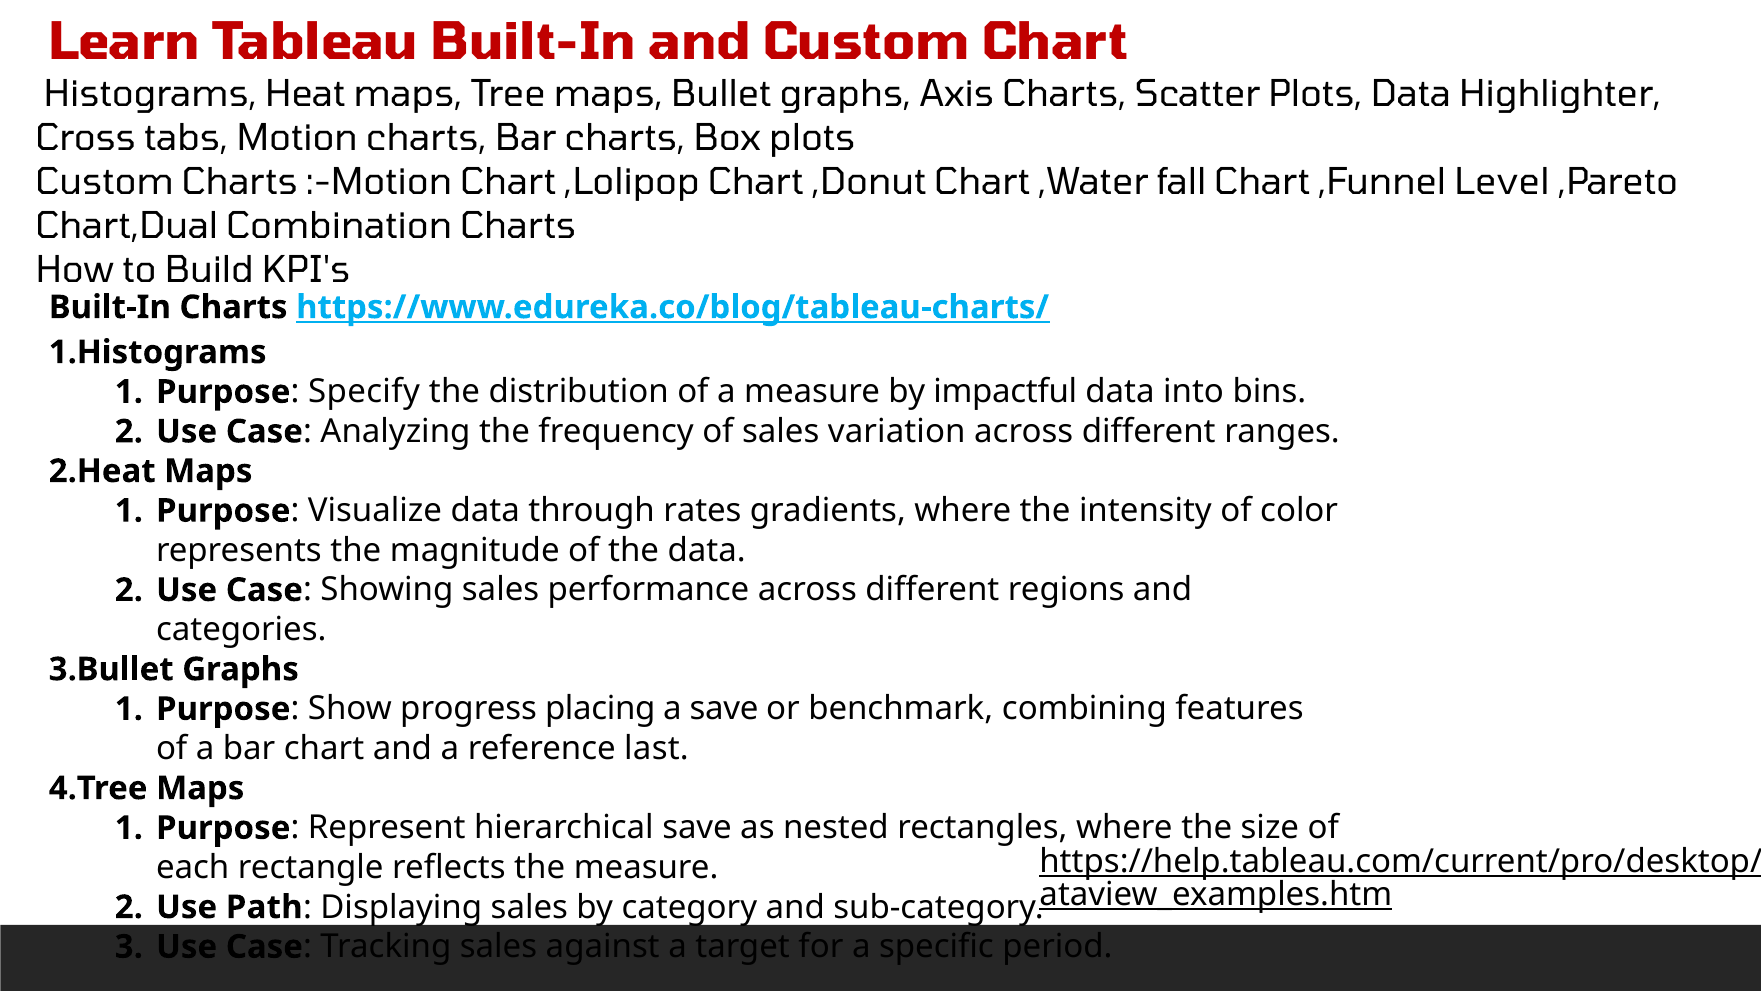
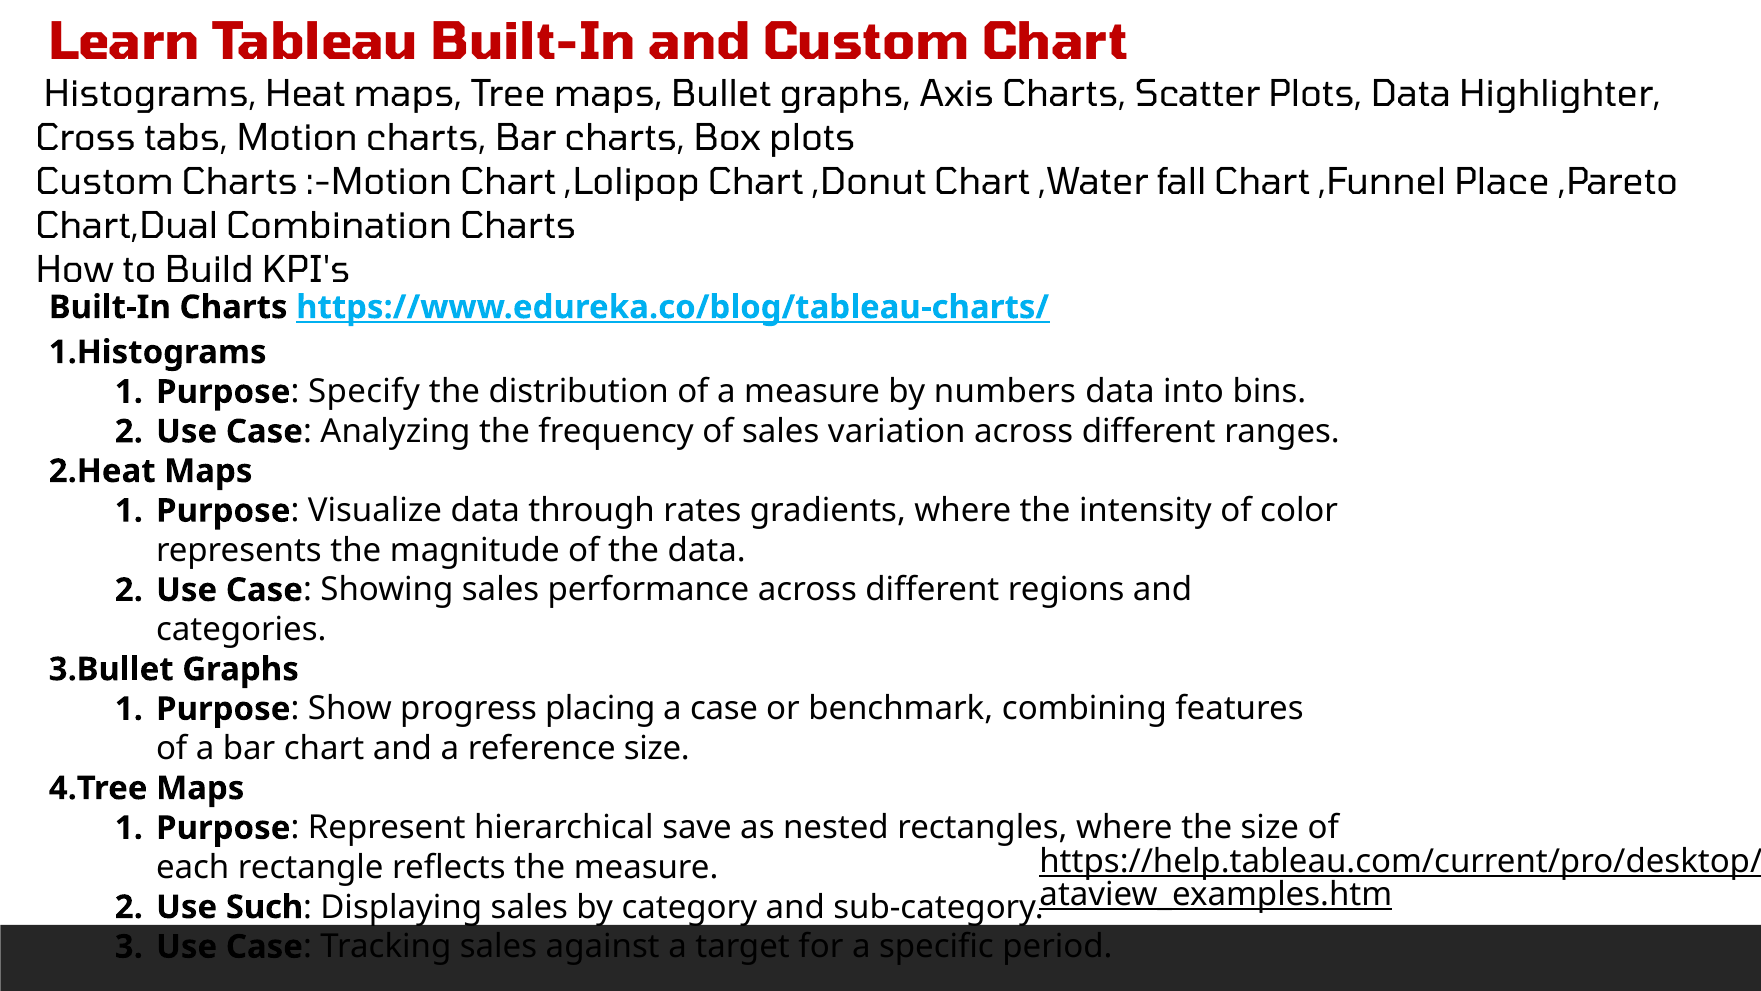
Level: Level -> Place
impactful: impactful -> numbers
a save: save -> case
reference last: last -> size
Path: Path -> Such
